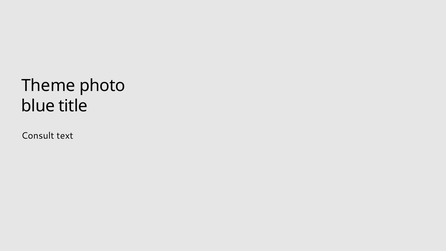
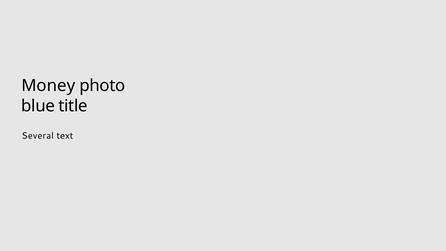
Theme: Theme -> Money
Consult: Consult -> Several
